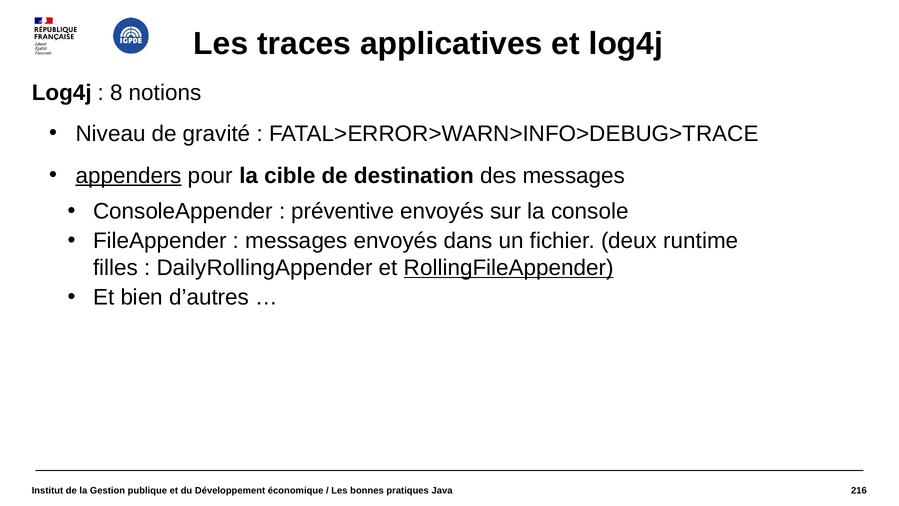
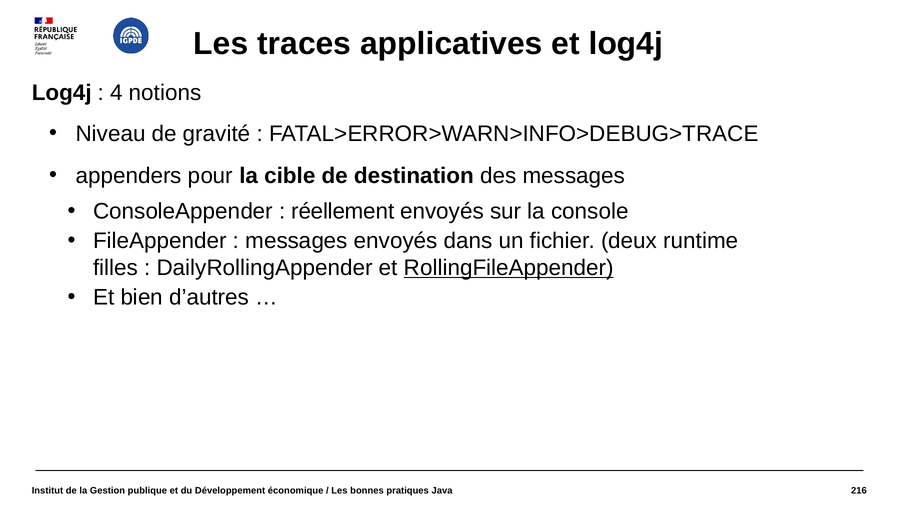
8: 8 -> 4
appenders underline: present -> none
préventive: préventive -> réellement
